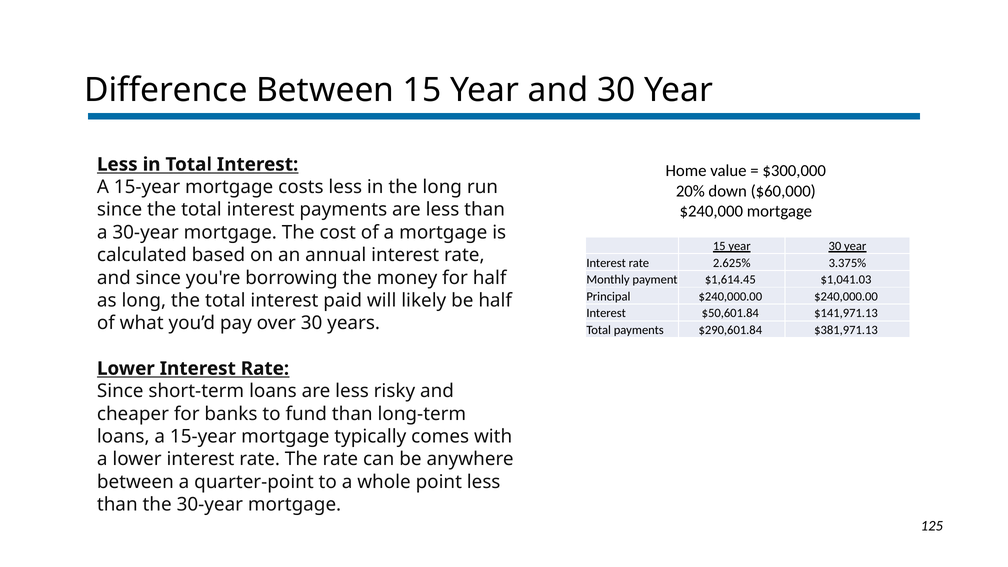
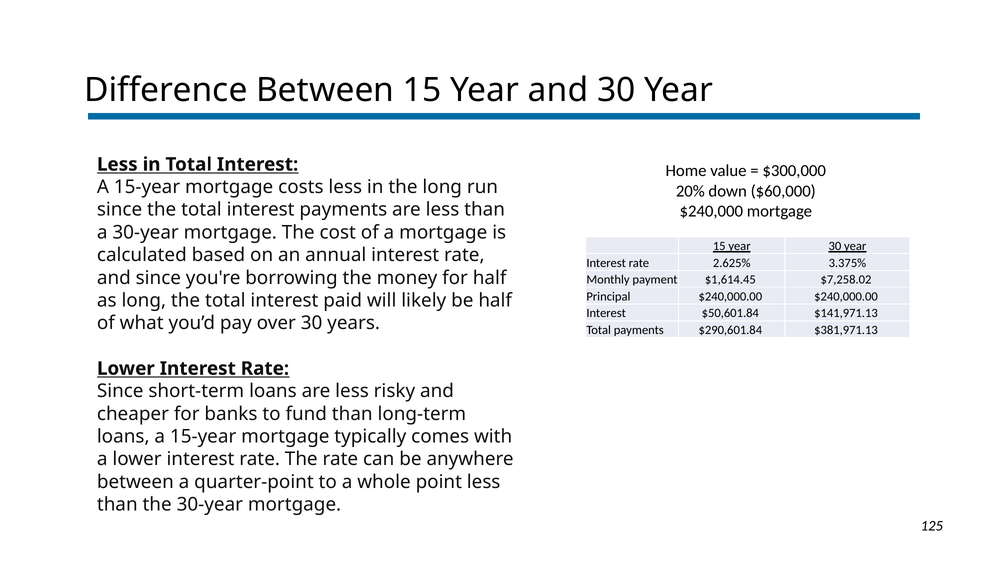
$1,041.03: $1,041.03 -> $7,258.02
